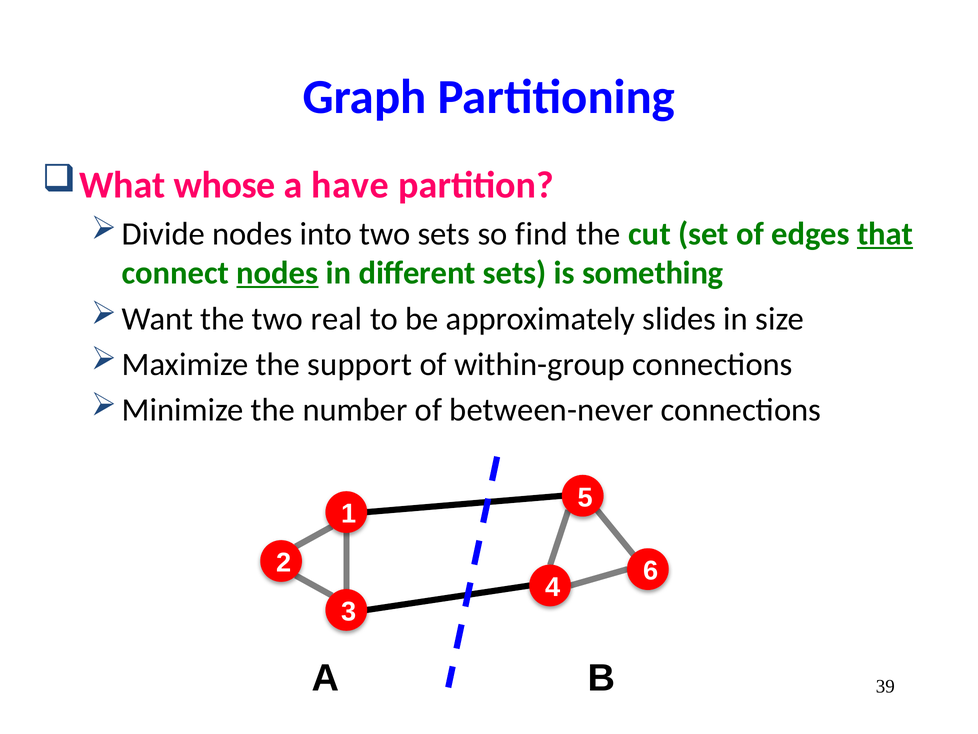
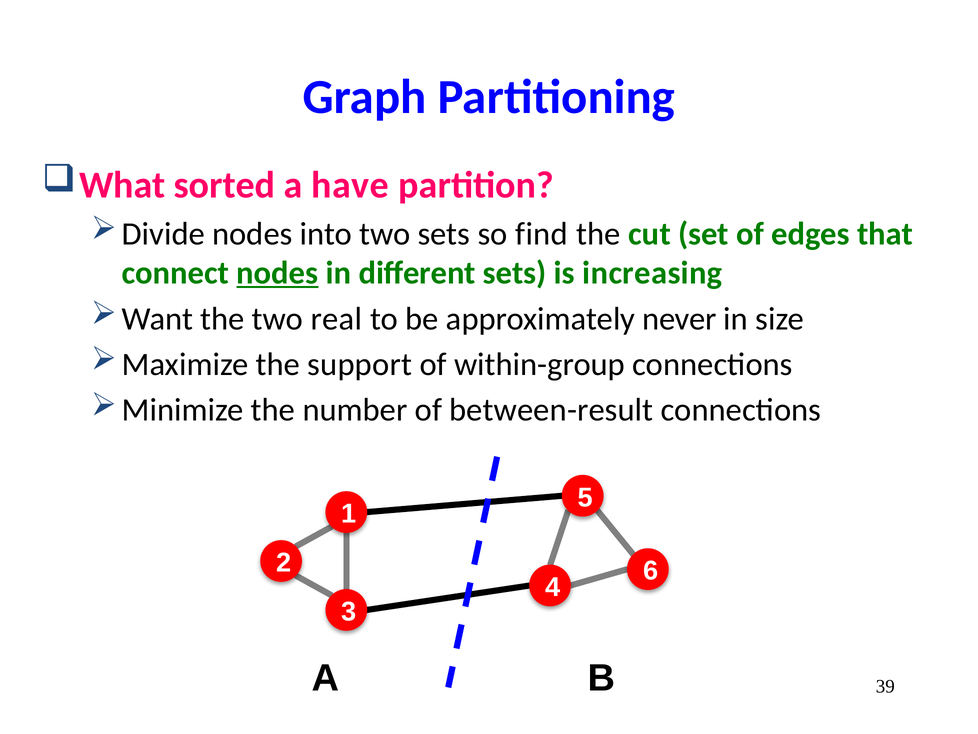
whose: whose -> sorted
that underline: present -> none
something: something -> increasing
slides: slides -> never
between-never: between-never -> between-result
